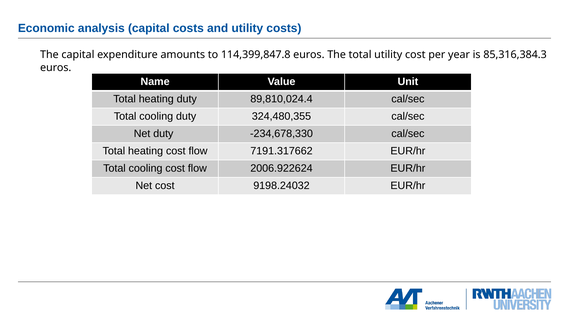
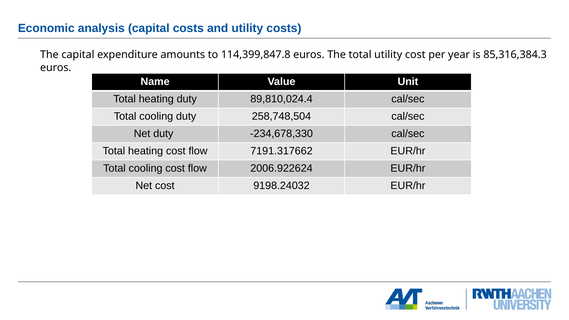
324,480,355: 324,480,355 -> 258,748,504
